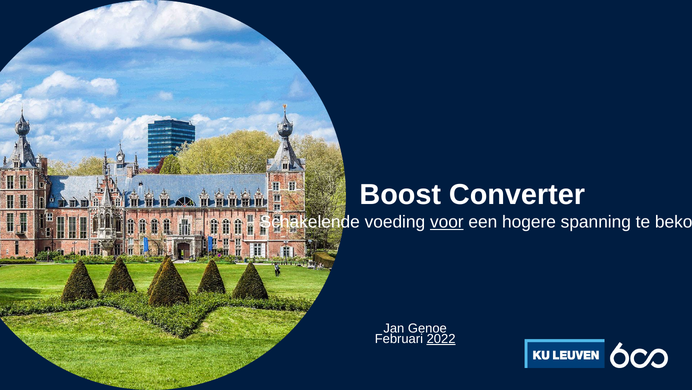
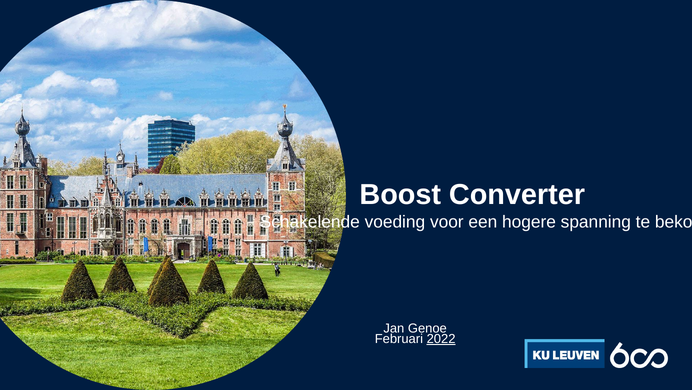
voor underline: present -> none
